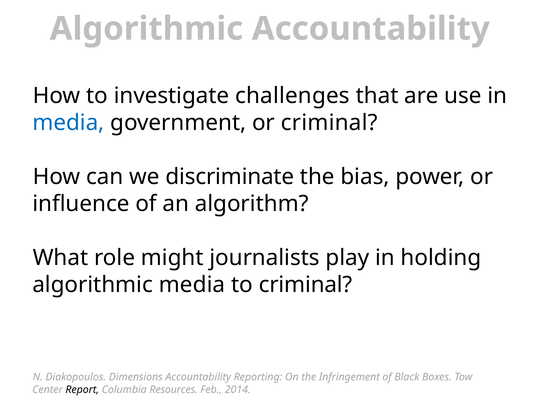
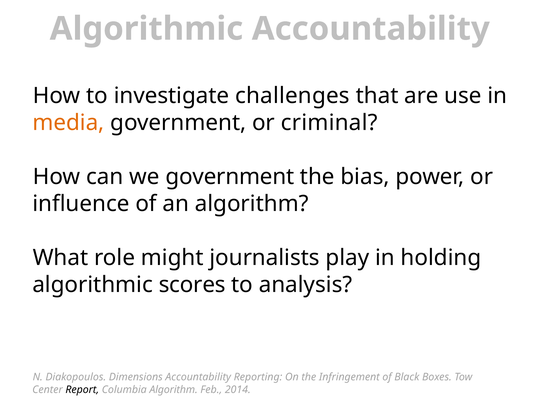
media at (68, 123) colour: blue -> orange
we discriminate: discriminate -> government
algorithmic media: media -> scores
to criminal: criminal -> analysis
Columbia Resources: Resources -> Algorithm
